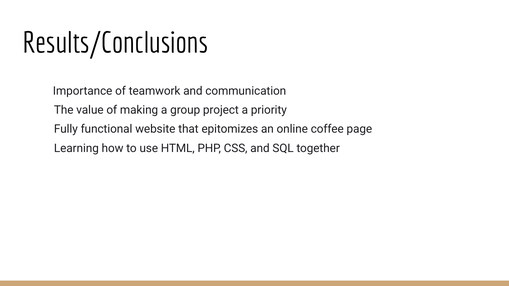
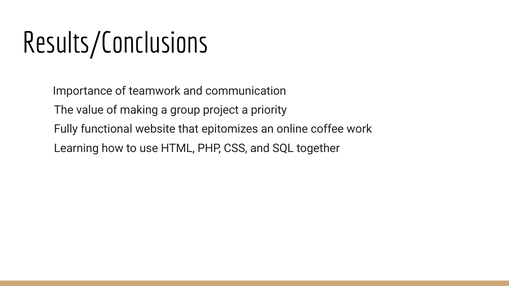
page: page -> work
